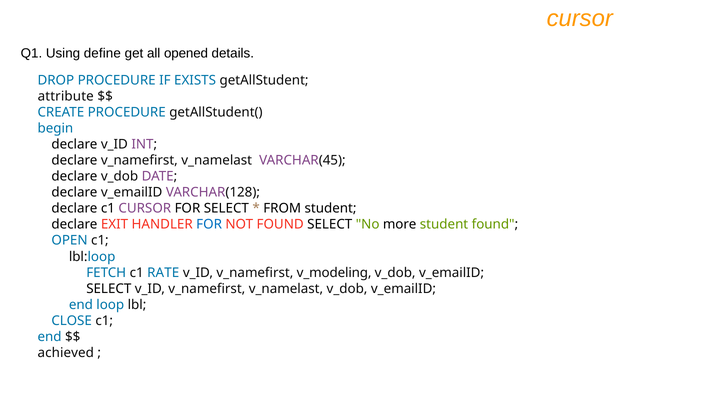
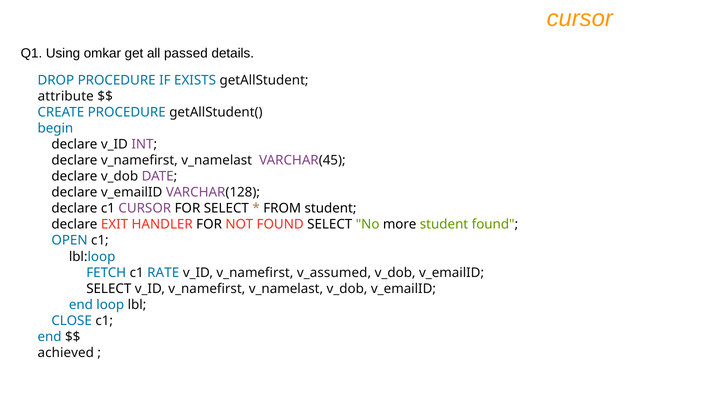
define: define -> omkar
opened: opened -> passed
FOR at (209, 225) colour: blue -> black
v_modeling: v_modeling -> v_assumed
